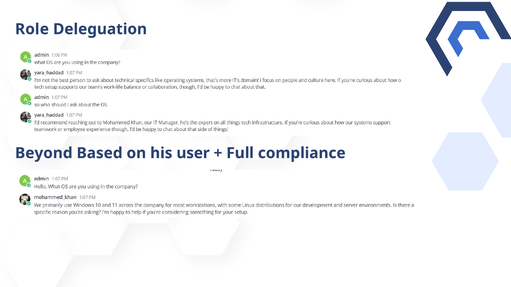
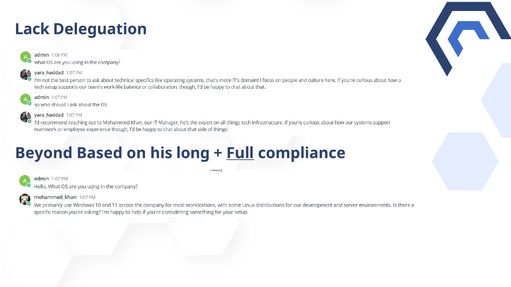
Role: Role -> Lack
user: user -> long
Full underline: none -> present
